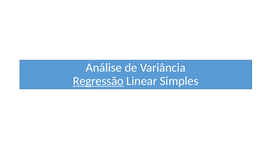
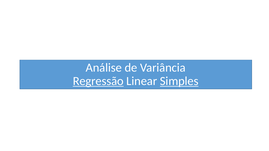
Simples underline: none -> present
